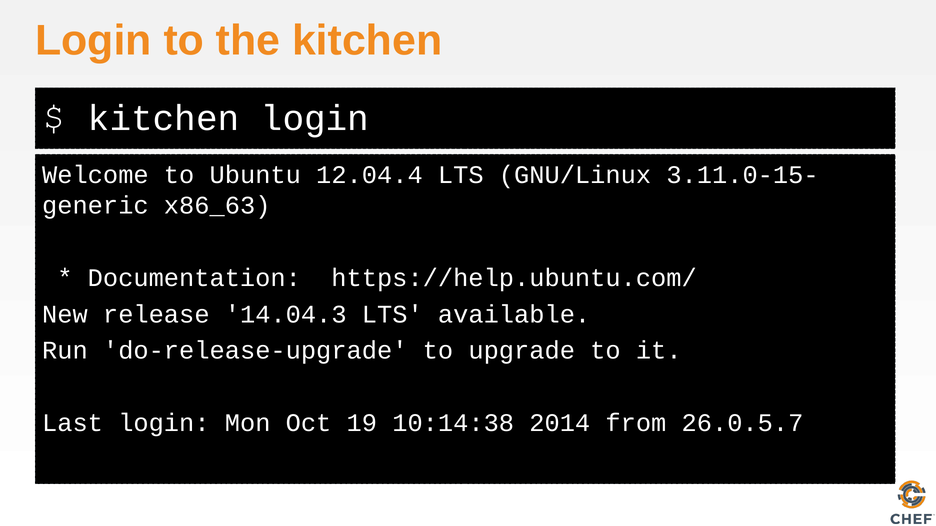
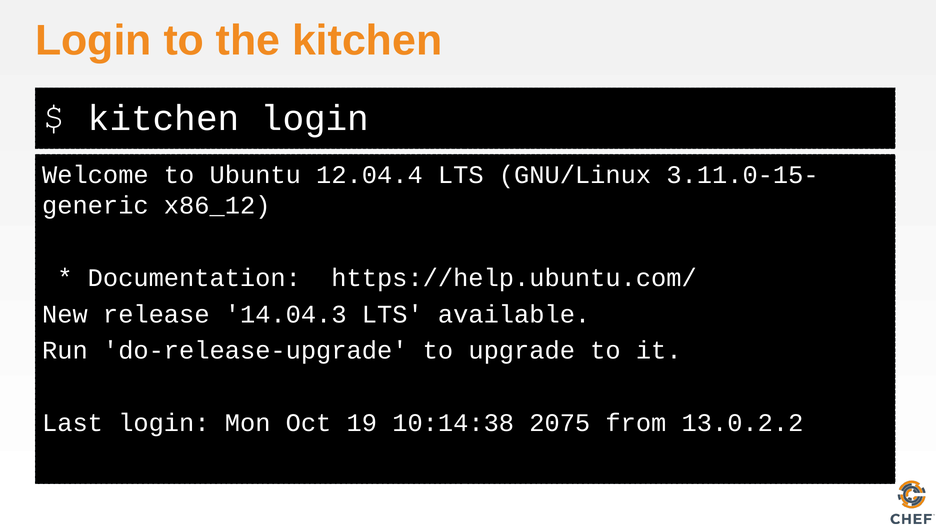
x86_63: x86_63 -> x86_12
2014: 2014 -> 2075
26.0.5.7: 26.0.5.7 -> 13.0.2.2
